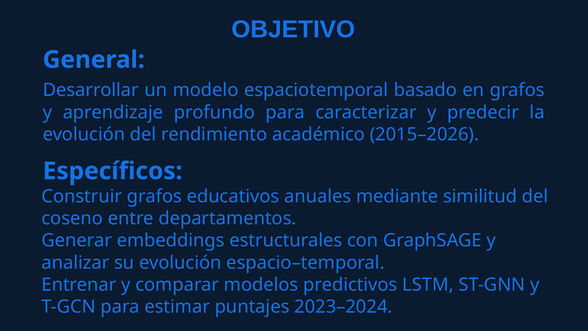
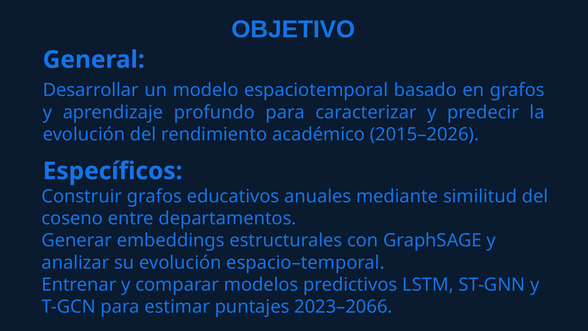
2023–2024: 2023–2024 -> 2023–2066
